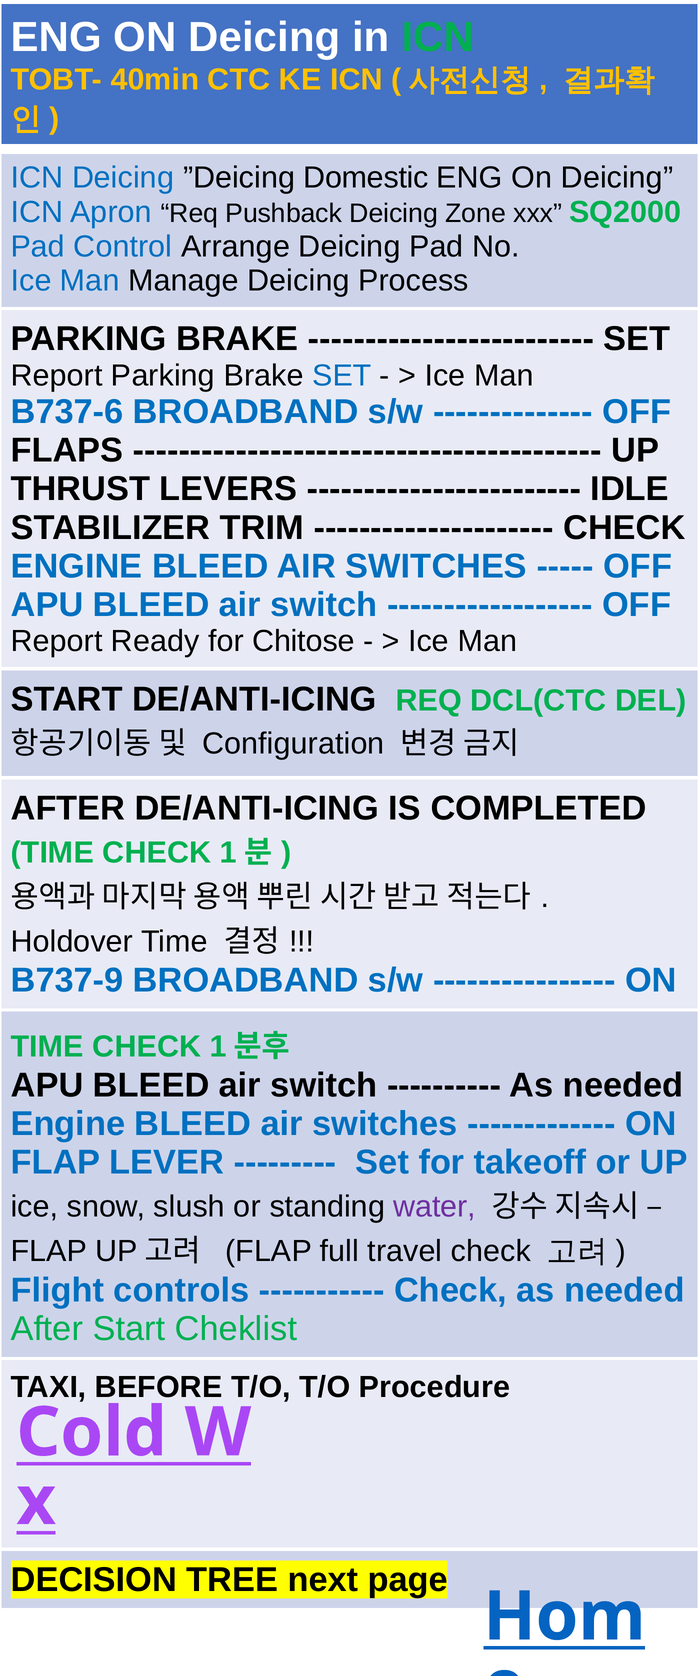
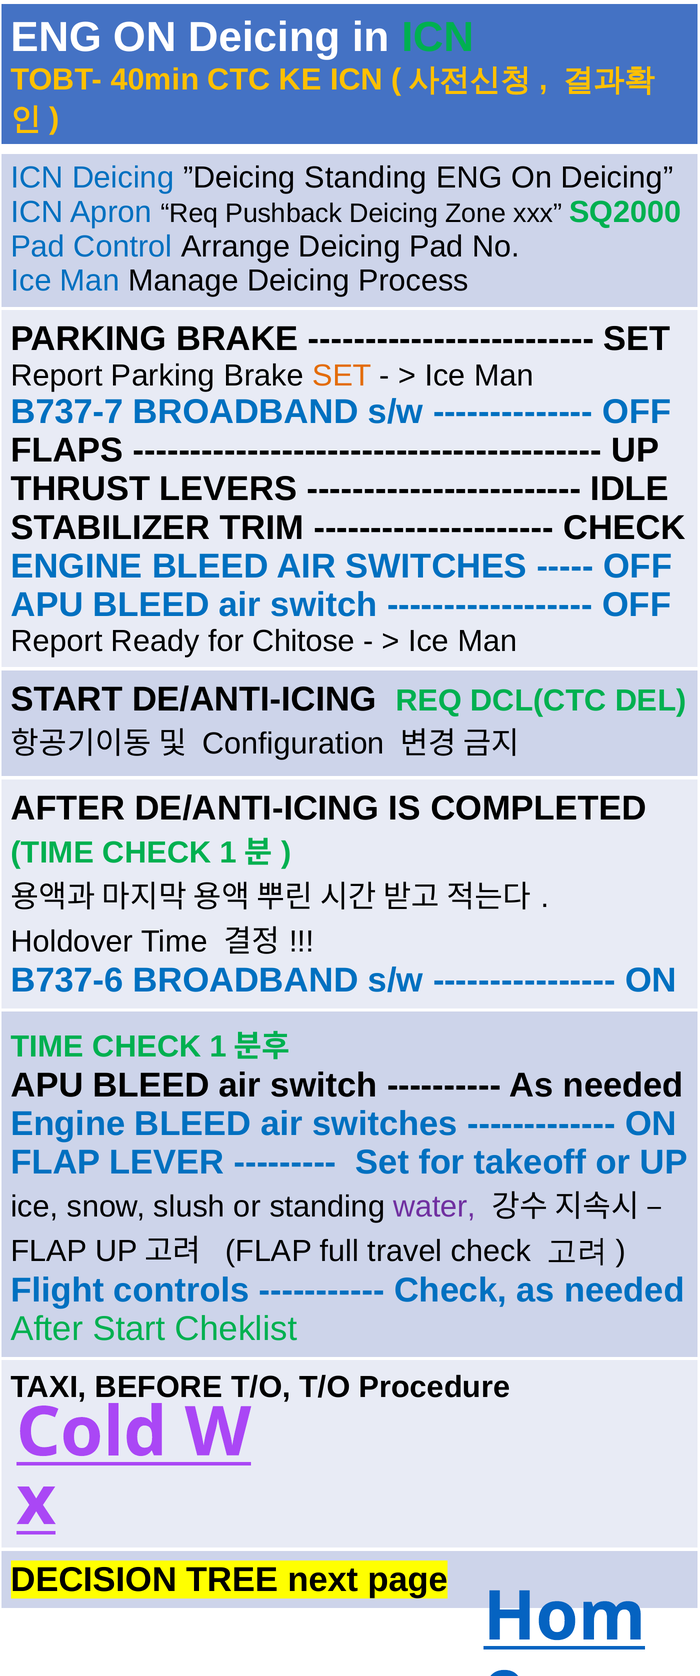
”Deicing Domestic: Domestic -> Standing
SET at (342, 375) colour: blue -> orange
B737-6: B737-6 -> B737-7
B737-9: B737-9 -> B737-6
